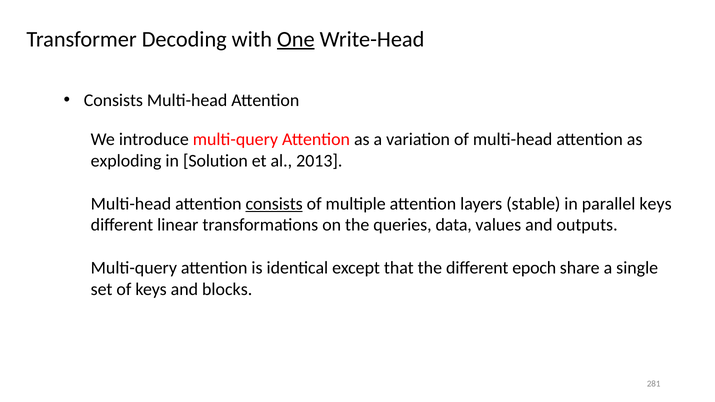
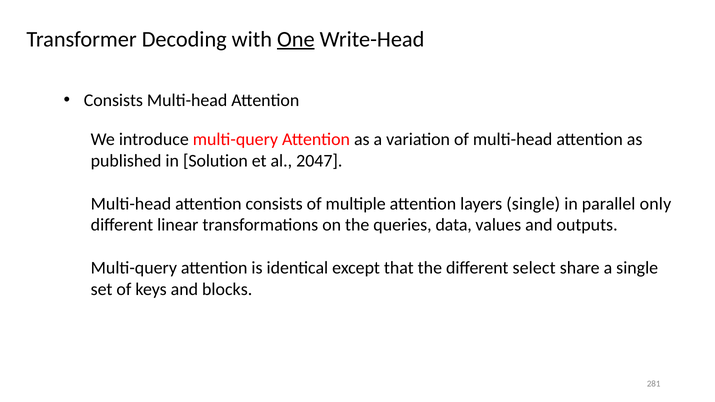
exploding: exploding -> published
2013: 2013 -> 2047
consists at (274, 204) underline: present -> none
layers stable: stable -> single
parallel keys: keys -> only
epoch: epoch -> select
